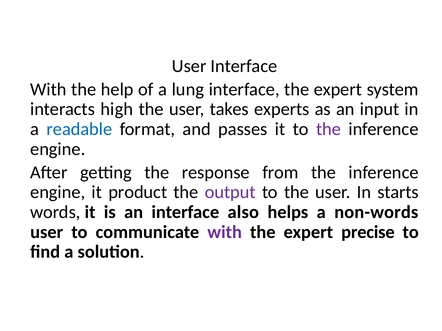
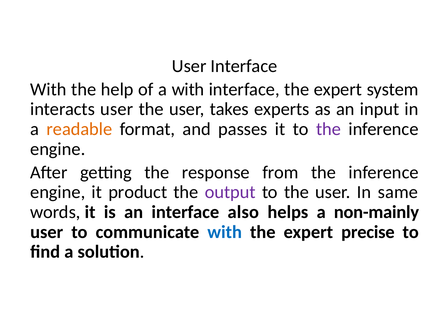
a lung: lung -> with
interacts high: high -> user
readable colour: blue -> orange
starts: starts -> same
non-words: non-words -> non-mainly
with at (225, 232) colour: purple -> blue
